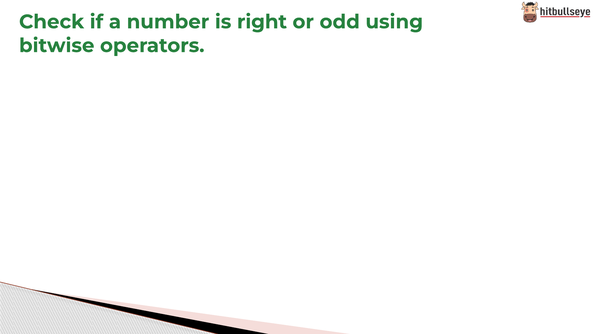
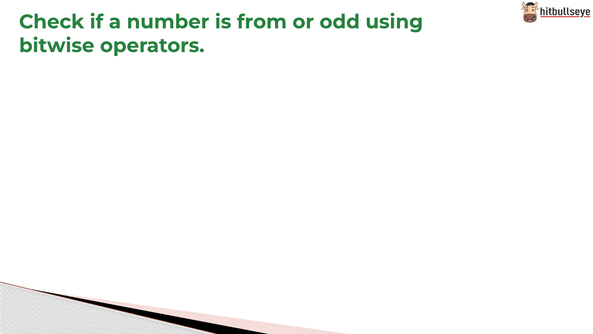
right: right -> from
